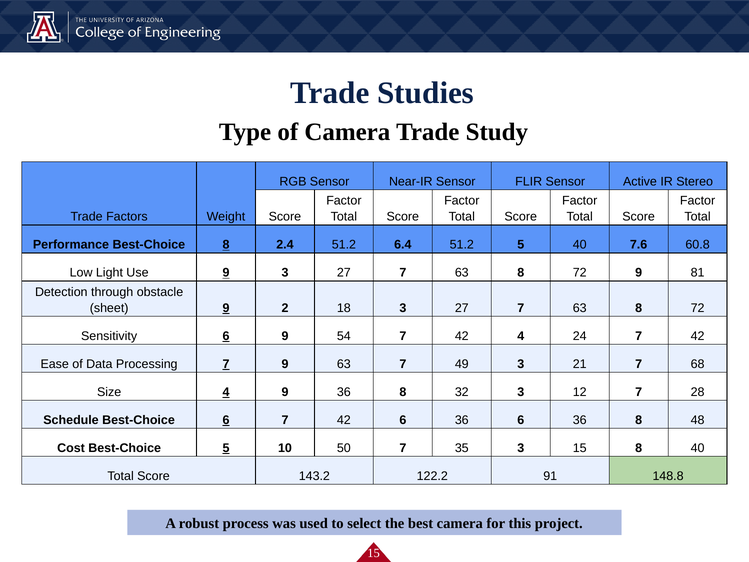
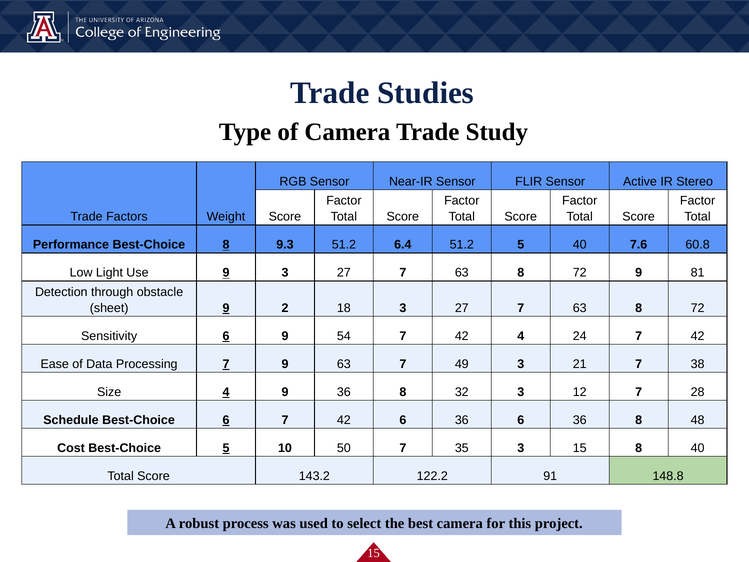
2.4: 2.4 -> 9.3
68: 68 -> 38
